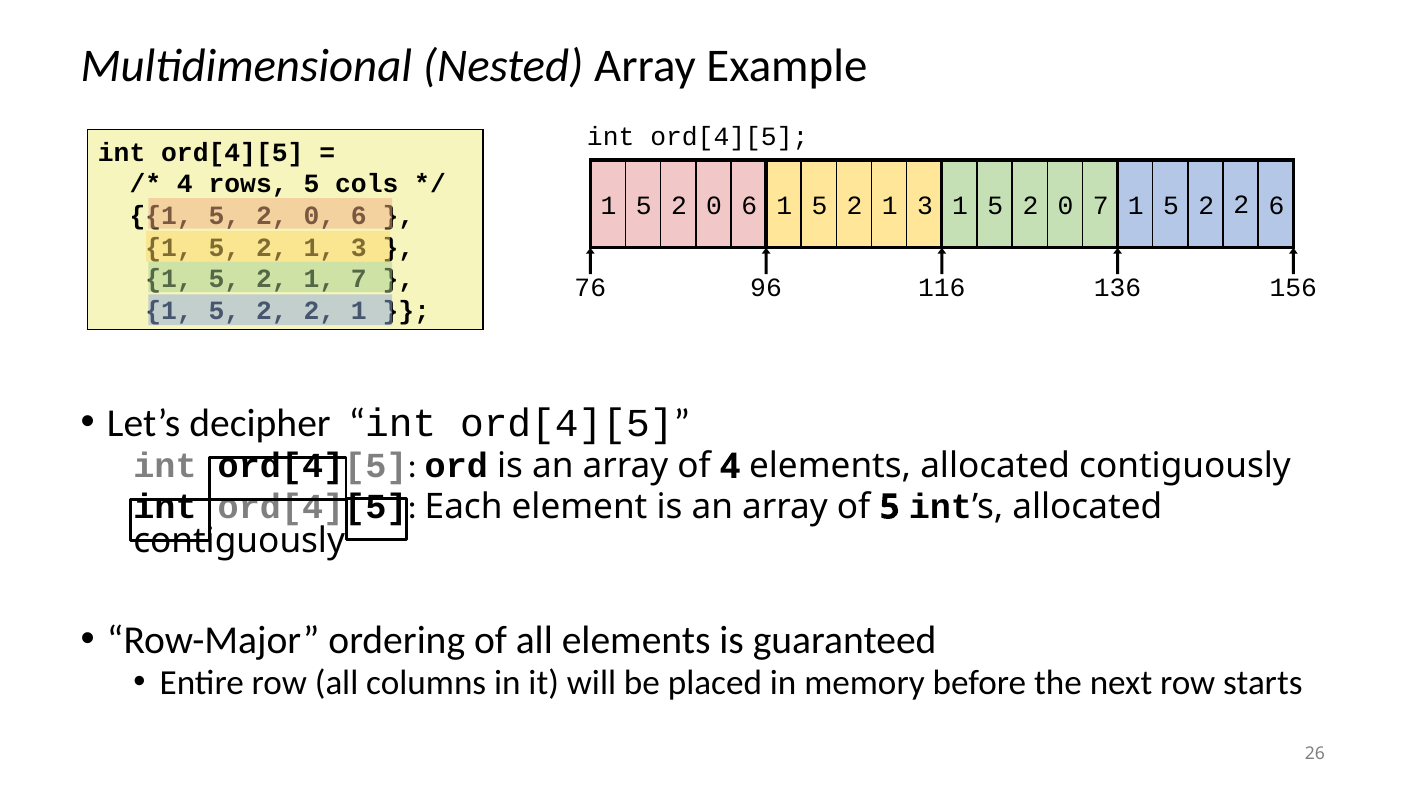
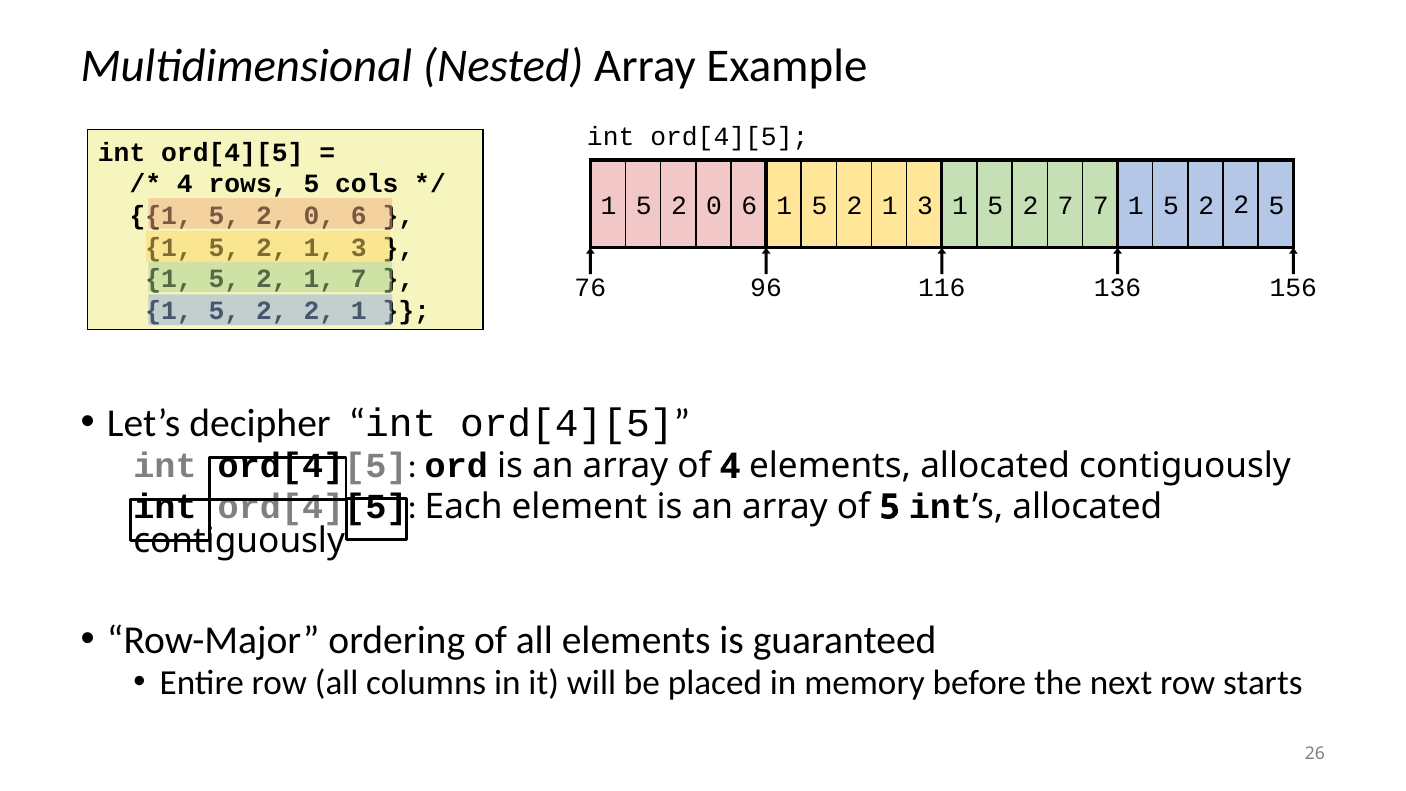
0 at (1066, 206): 0 -> 7
2 6: 6 -> 5
